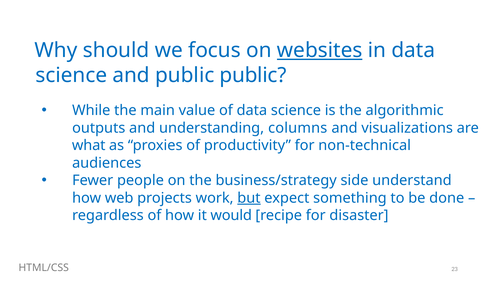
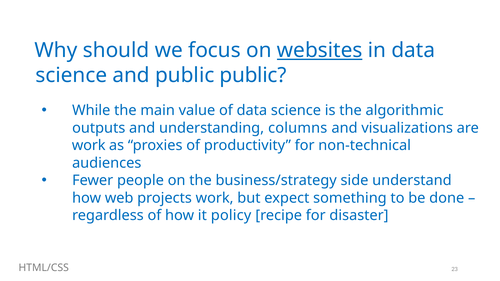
what at (89, 146): what -> work
but underline: present -> none
would: would -> policy
